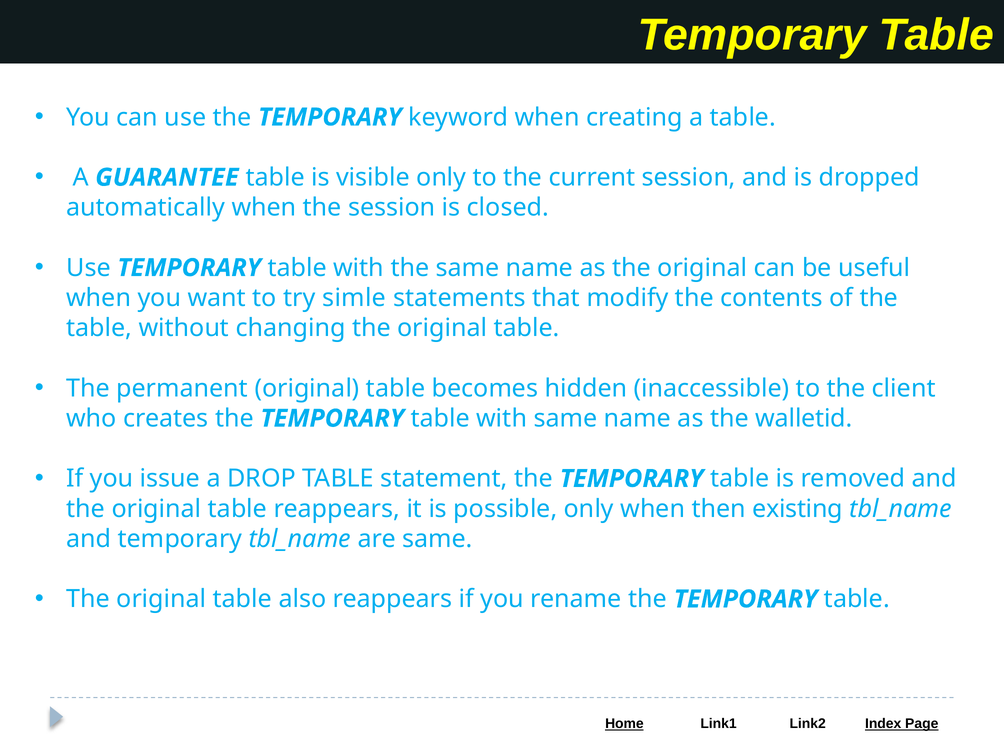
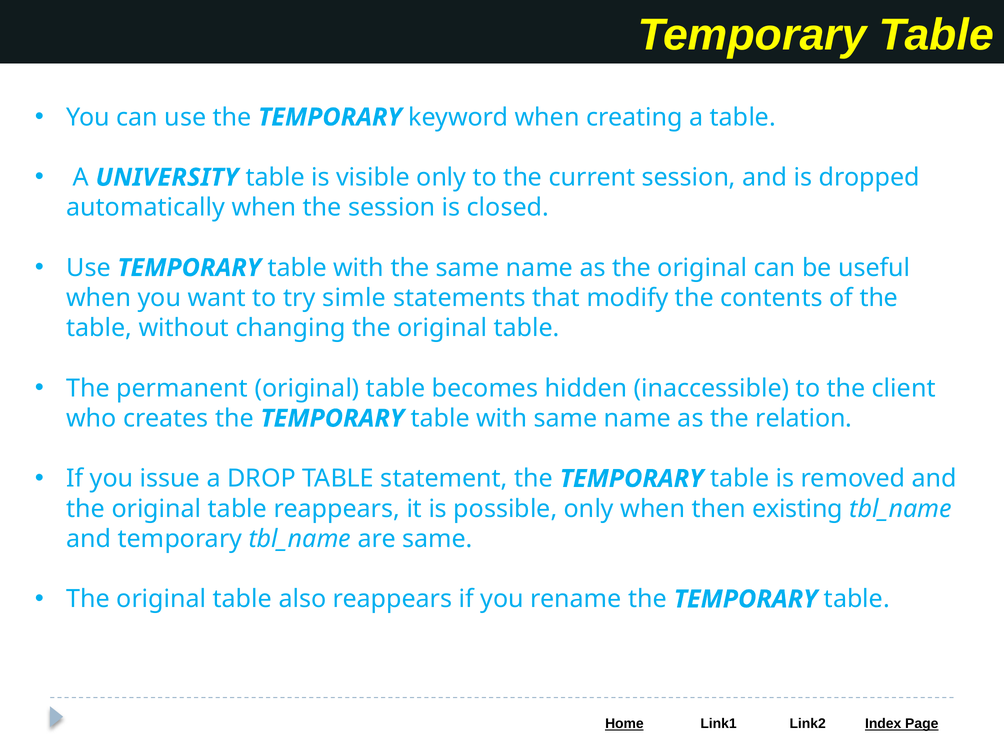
GUARANTEE: GUARANTEE -> UNIVERSITY
walletid: walletid -> relation
